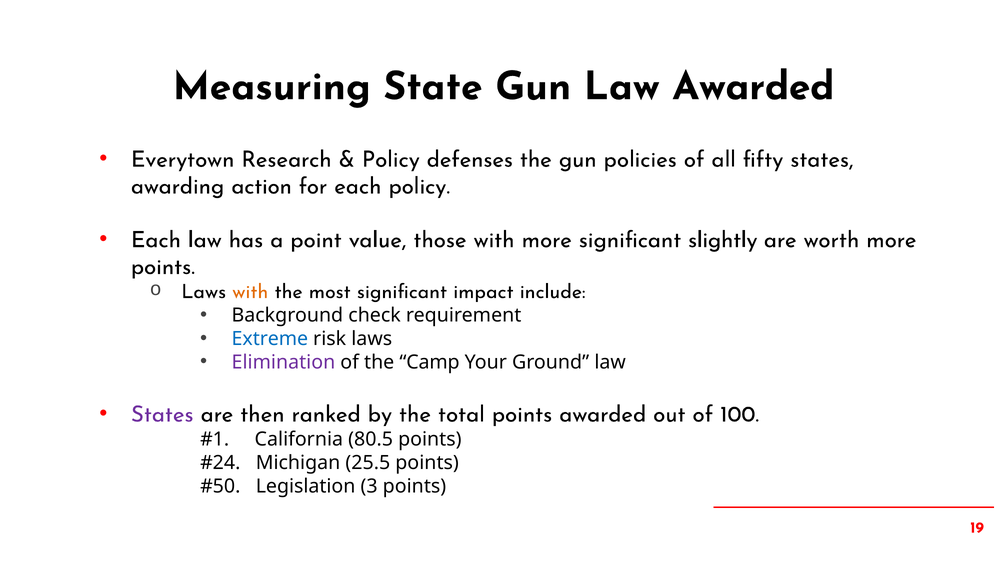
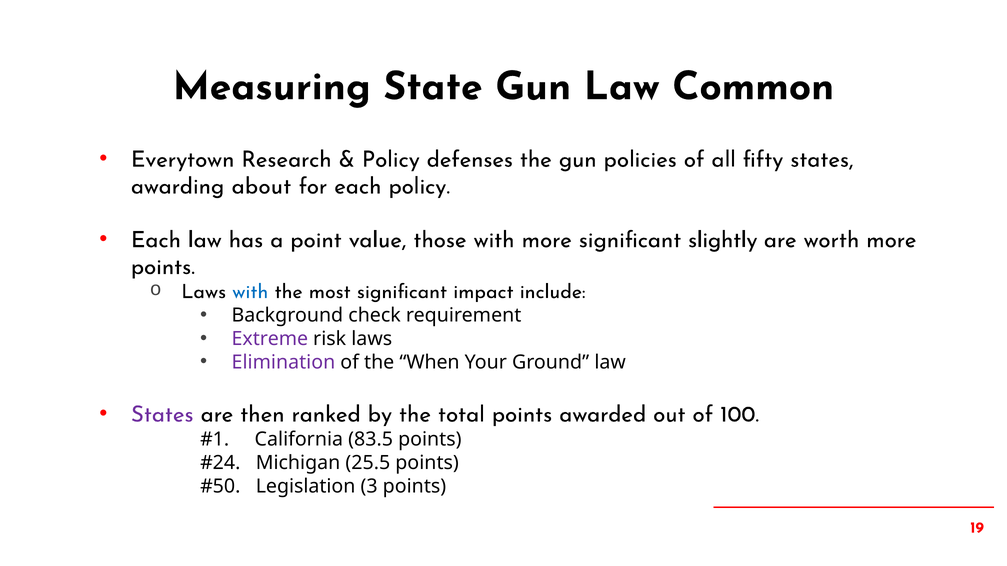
Law Awarded: Awarded -> Common
action: action -> about
with at (250, 292) colour: orange -> blue
Extreme colour: blue -> purple
Camp: Camp -> When
80.5: 80.5 -> 83.5
